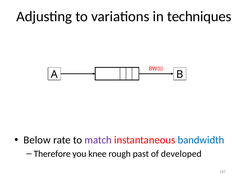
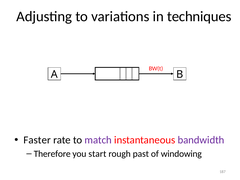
Below: Below -> Faster
bandwidth colour: blue -> purple
knee: knee -> start
developed: developed -> windowing
